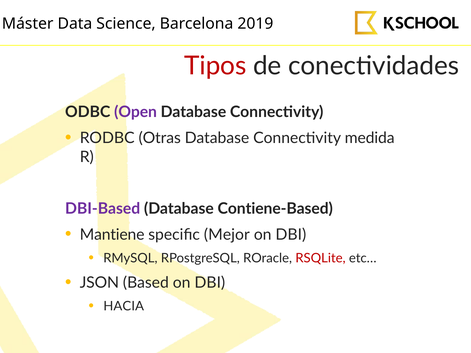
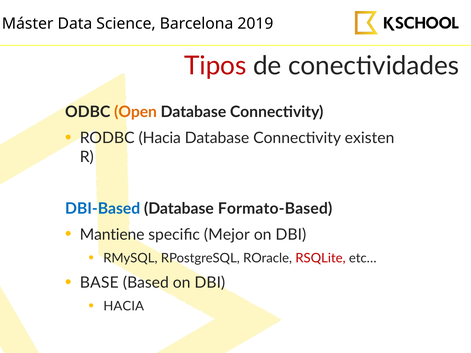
Open colour: purple -> orange
RODBC Otras: Otras -> Hacia
medida: medida -> existen
DBI-Based colour: purple -> blue
Contiene-Based: Contiene-Based -> Formato-Based
JSON: JSON -> BASE
